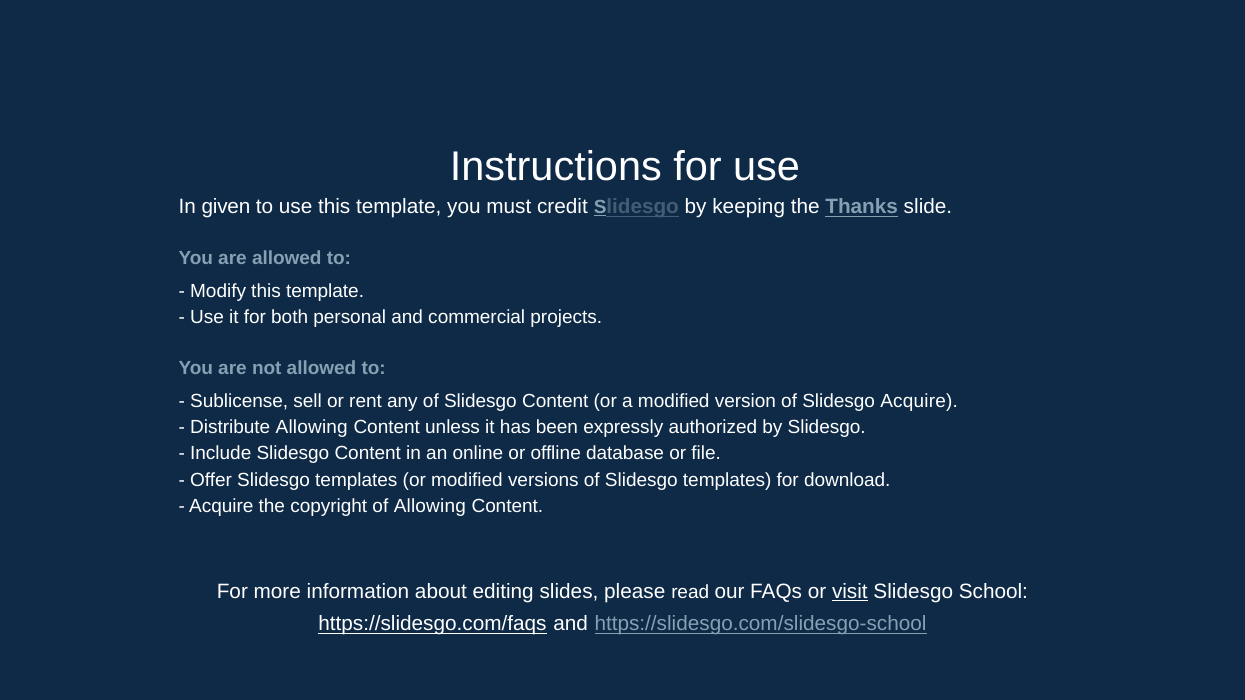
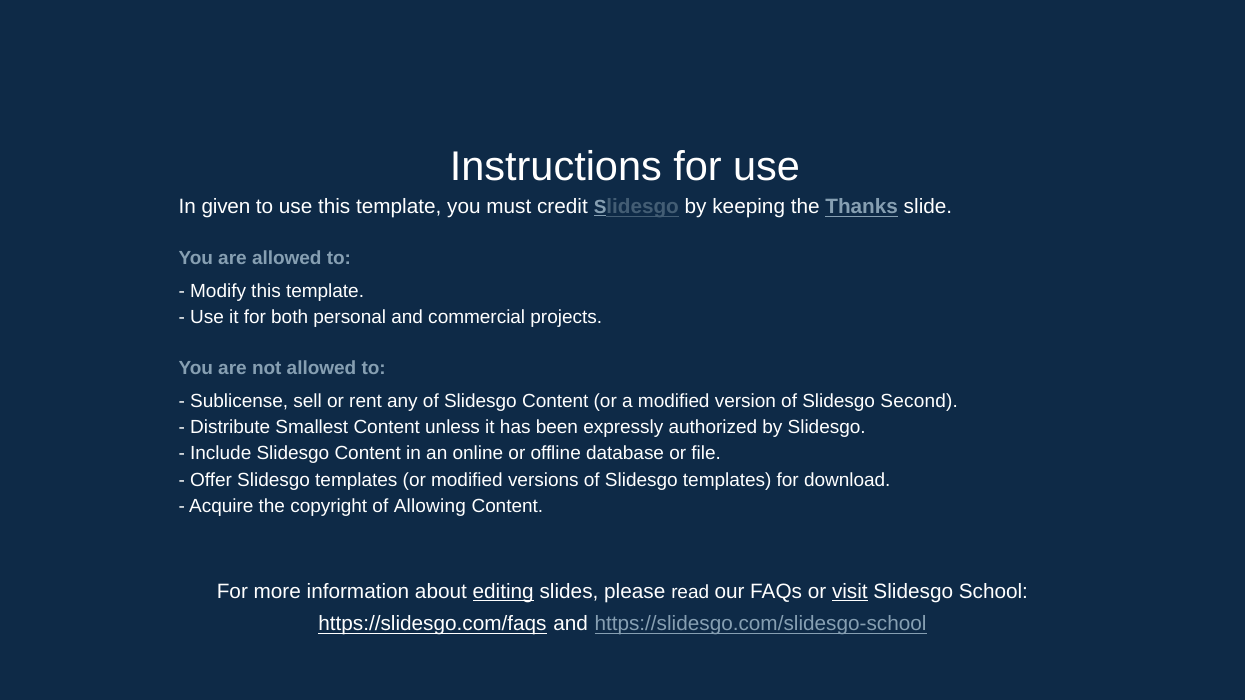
Slidesgo Acquire: Acquire -> Second
Distribute Allowing: Allowing -> Smallest
editing underline: none -> present
